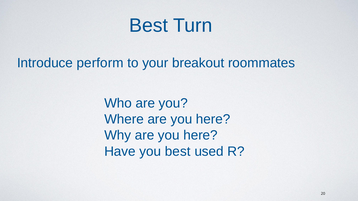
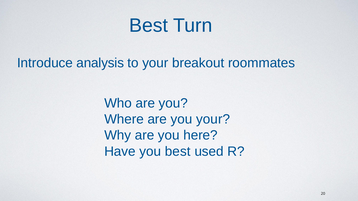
perform: perform -> analysis
Where are you here: here -> your
